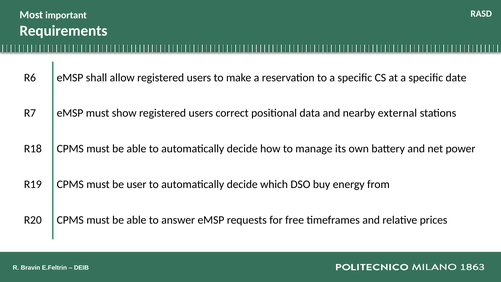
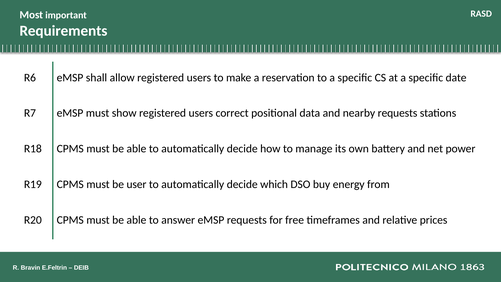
nearby external: external -> requests
